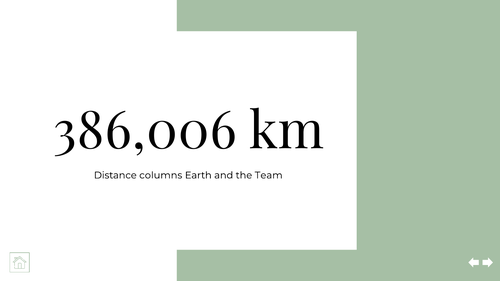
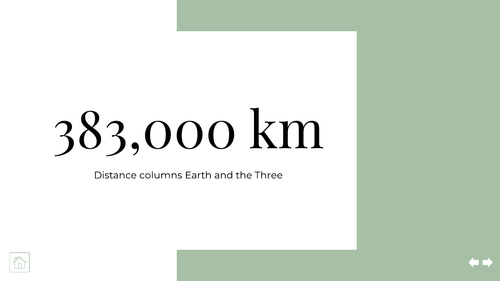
386,006: 386,006 -> 383,000
Team: Team -> Three
